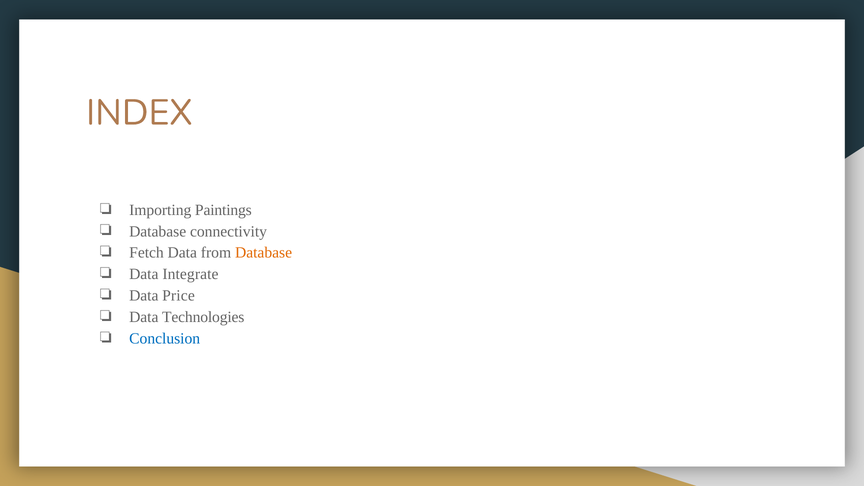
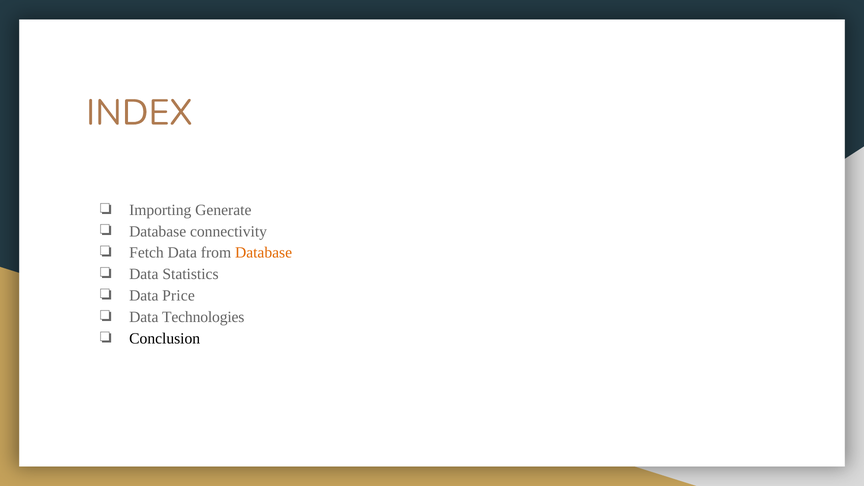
Paintings: Paintings -> Generate
Integrate: Integrate -> Statistics
Conclusion colour: blue -> black
